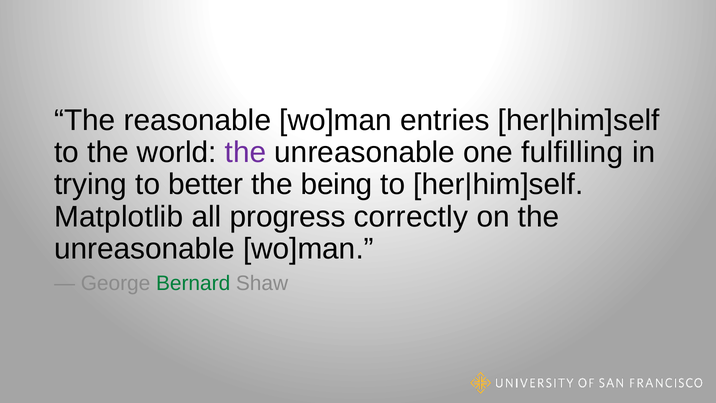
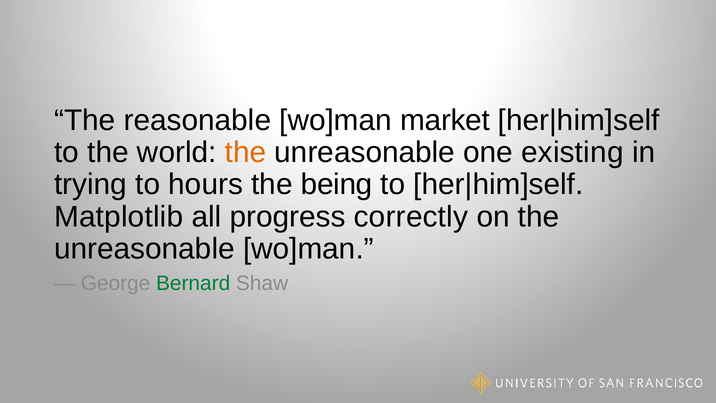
entries: entries -> market
the at (245, 152) colour: purple -> orange
fulfilling: fulfilling -> existing
better: better -> hours
